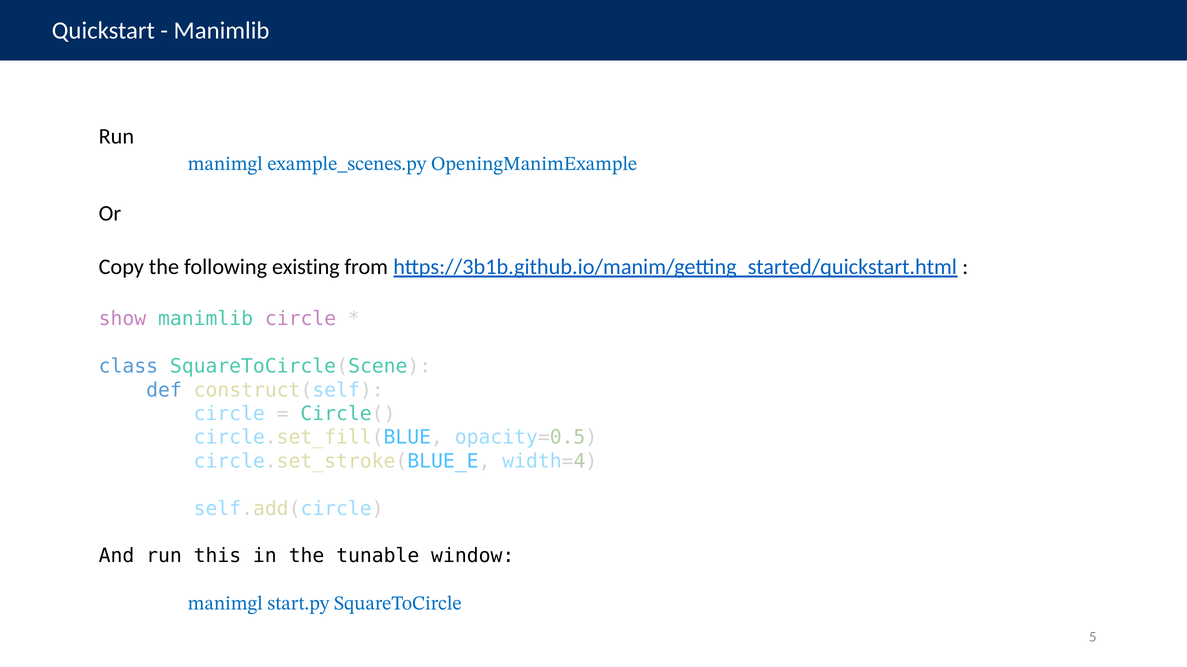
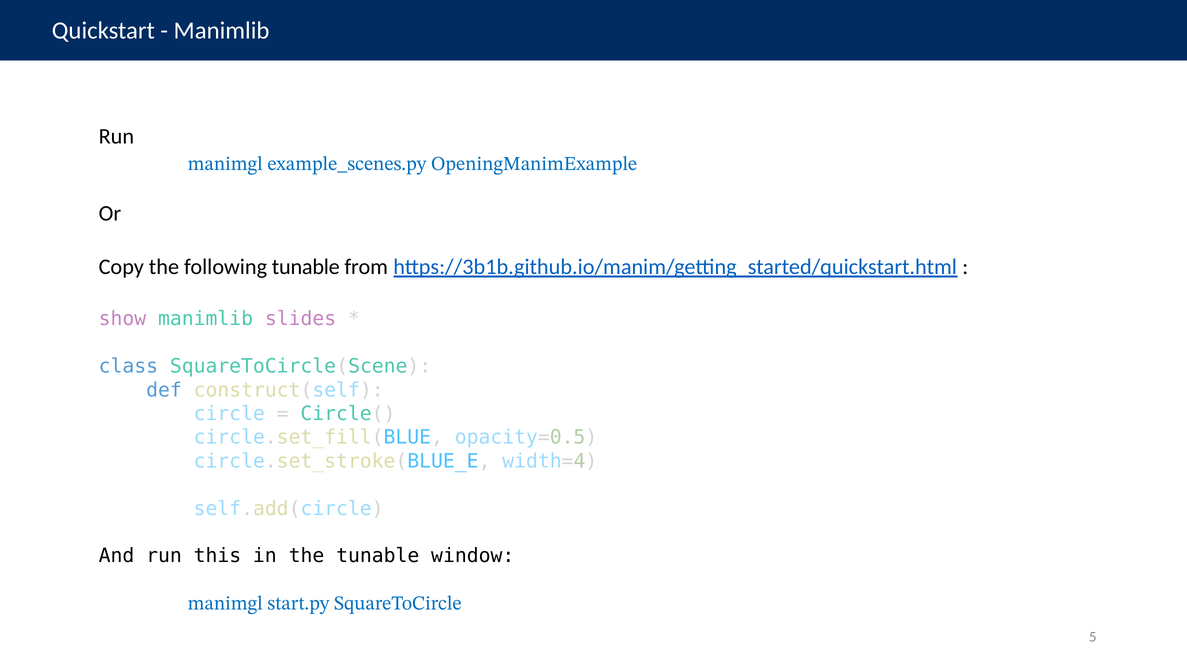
following existing: existing -> tunable
manimlib circle: circle -> slides
